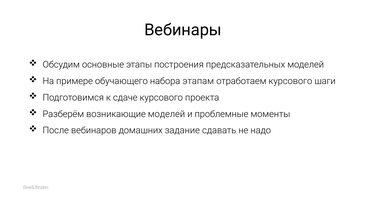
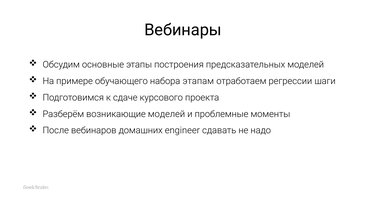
отработаем курсового: курсового -> регрессии
задание: задание -> engineer
